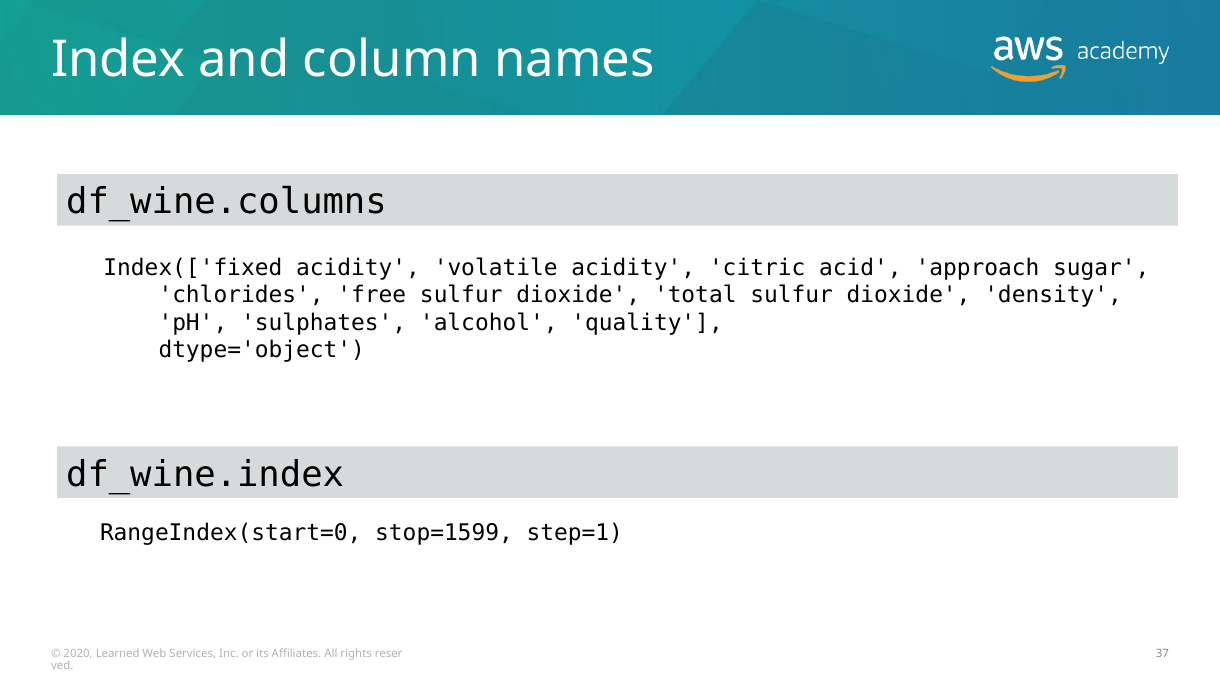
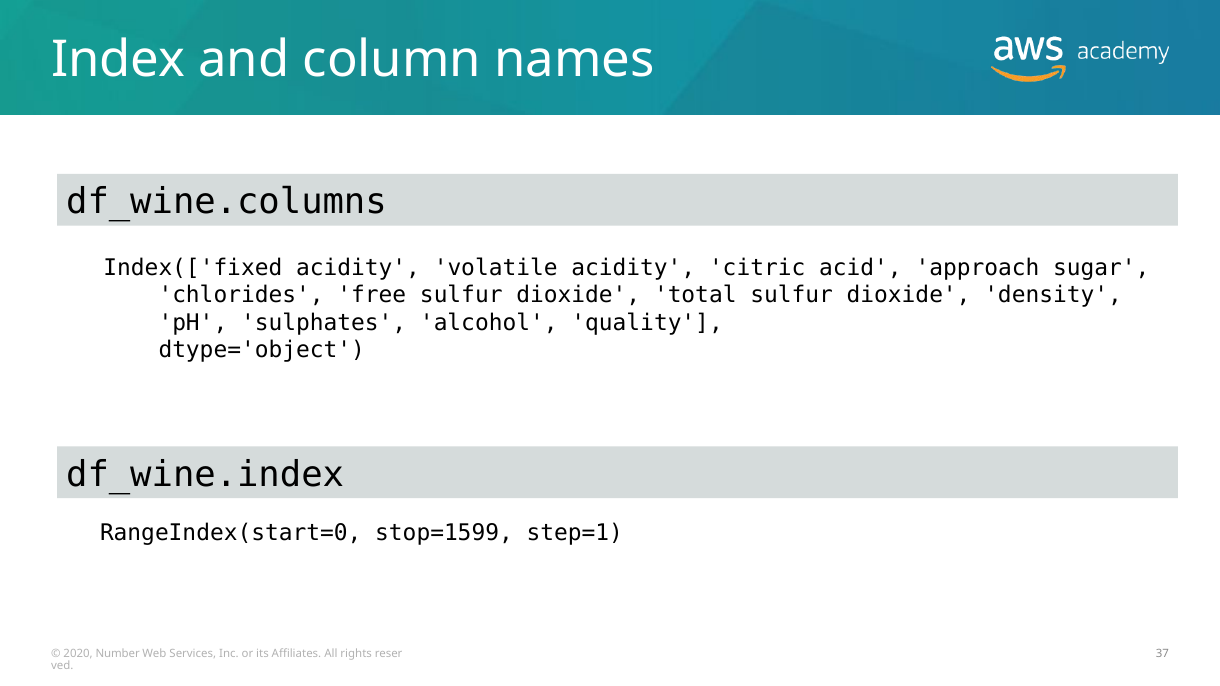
Learned: Learned -> Number
